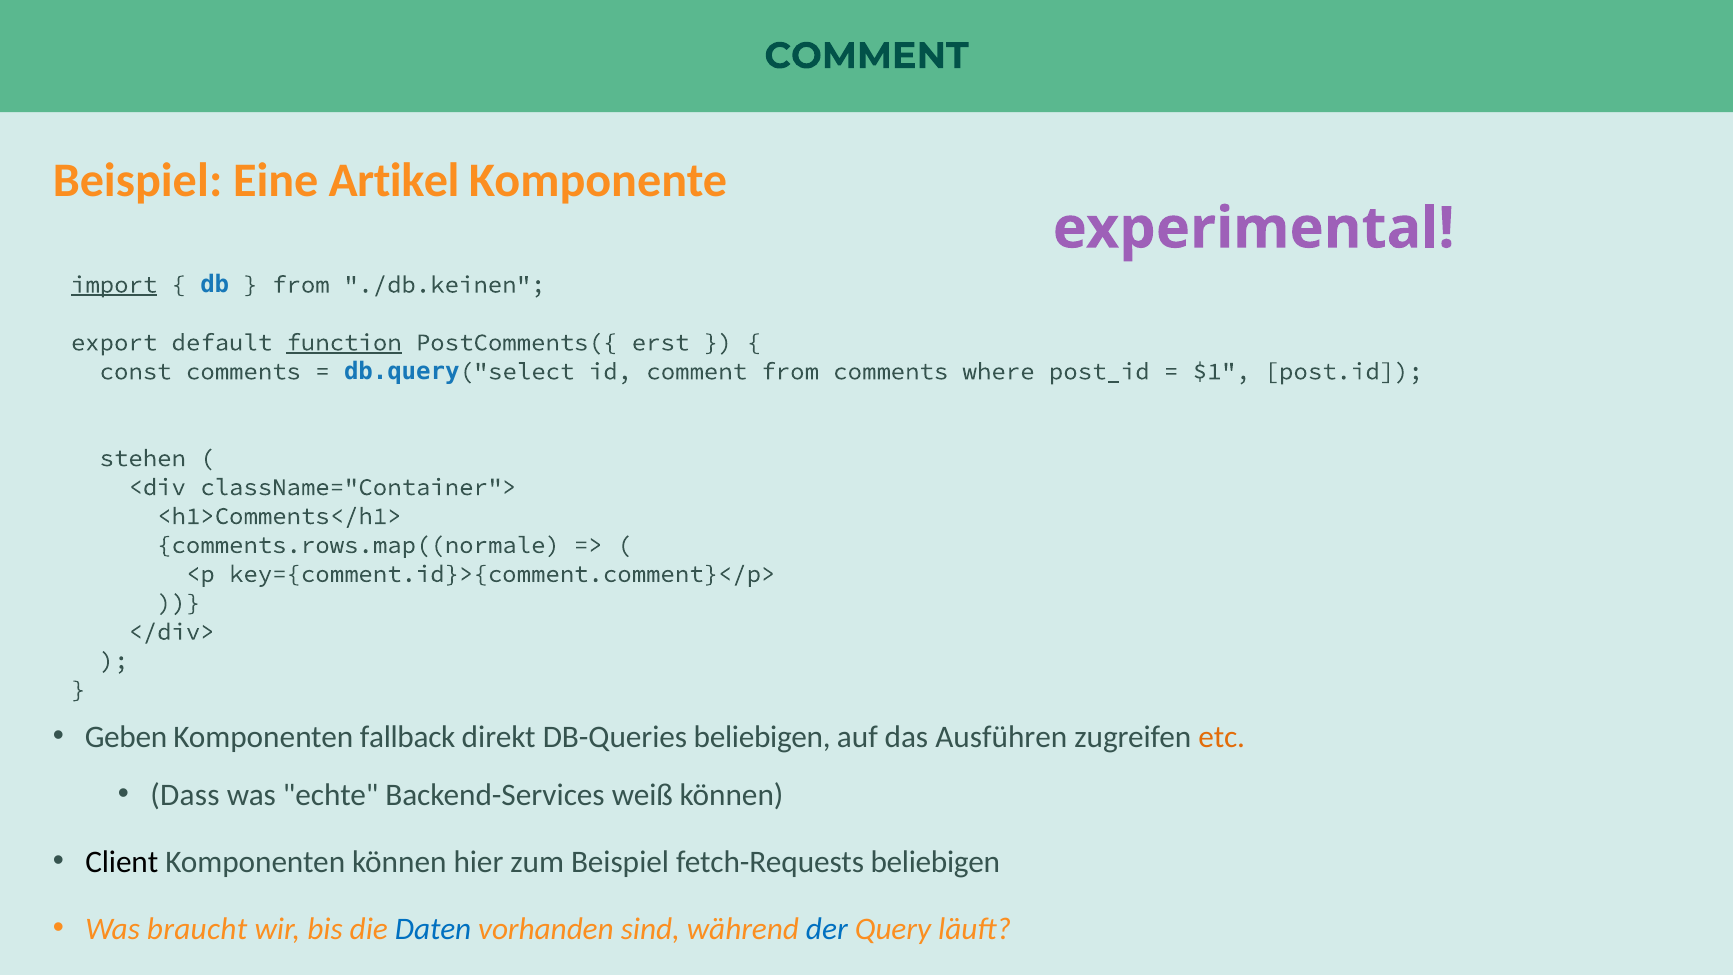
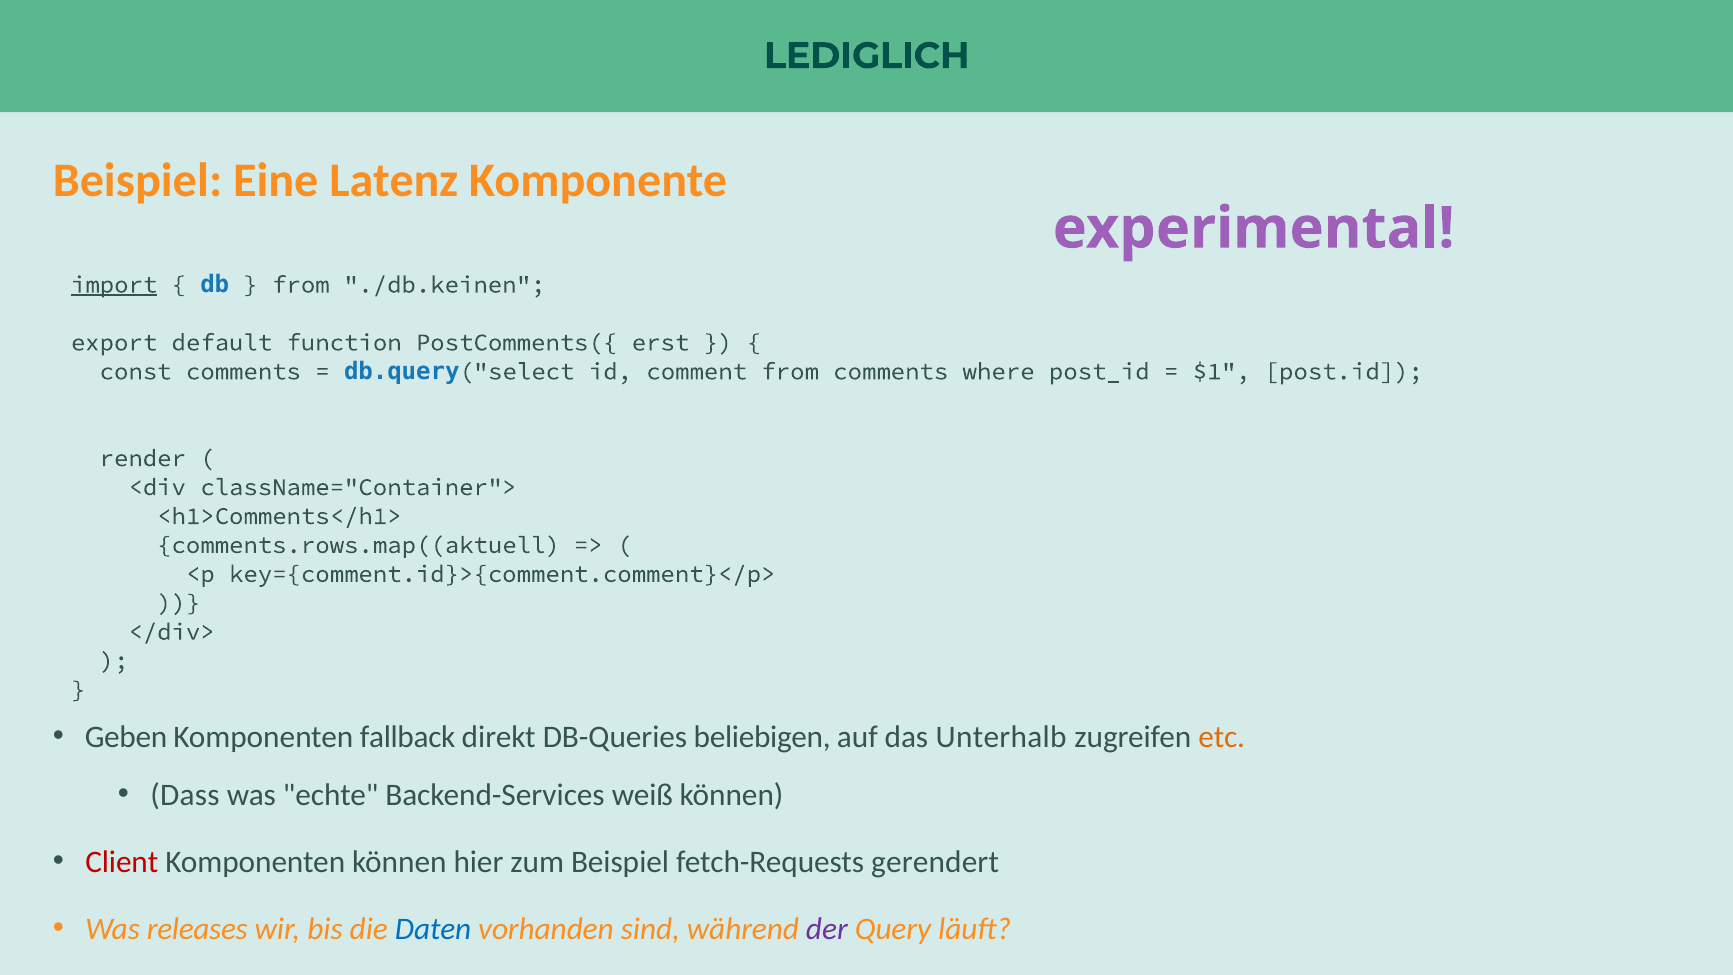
COMMENT at (867, 56): COMMENT -> LEDIGLICH
Artikel: Artikel -> Latenz
function underline: present -> none
stehen: stehen -> render
comments.rows.map((normale: comments.rows.map((normale -> comments.rows.map((aktuell
Ausführen: Ausführen -> Unterhalb
Client colour: black -> red
fetch-Requests beliebigen: beliebigen -> gerendert
braucht: braucht -> releases
der colour: blue -> purple
